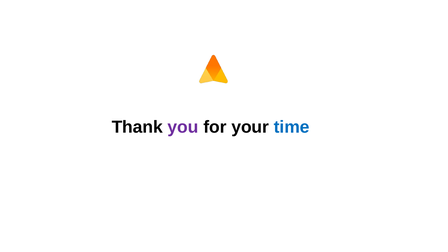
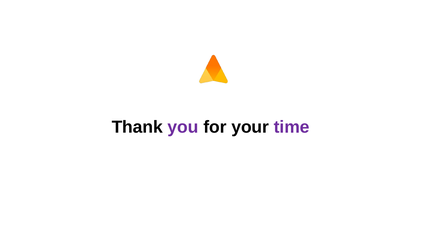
time colour: blue -> purple
